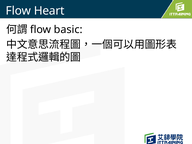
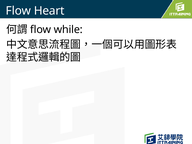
basic: basic -> while
